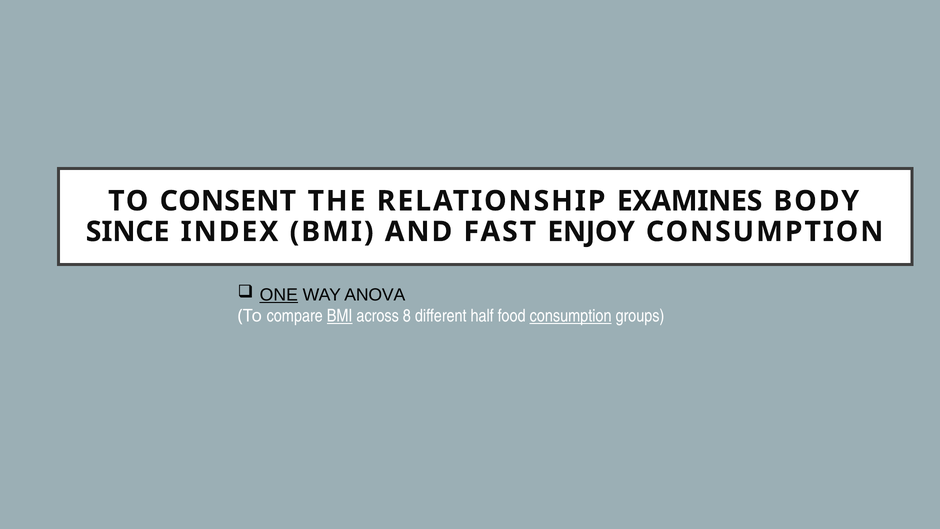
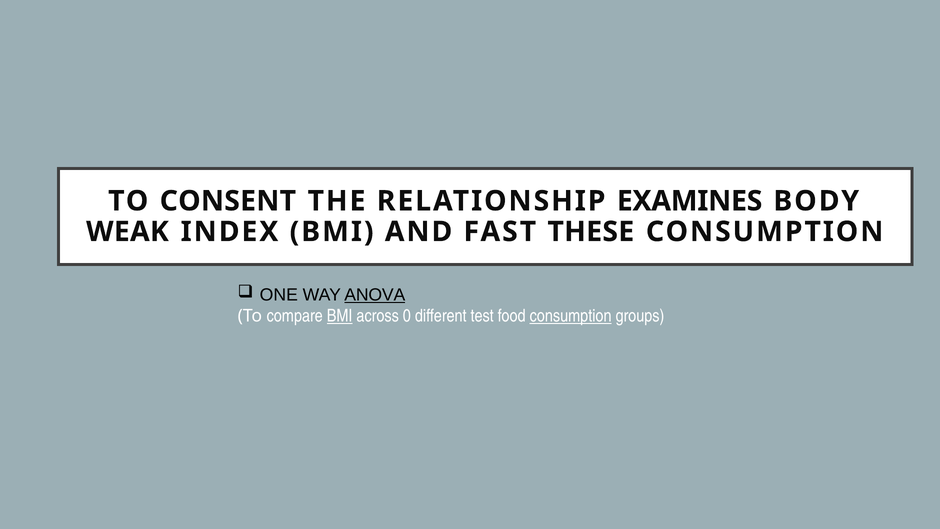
SINCE: SINCE -> WEAK
ENJOY: ENJOY -> THESE
ONE underline: present -> none
ANOVA underline: none -> present
8: 8 -> 0
half: half -> test
